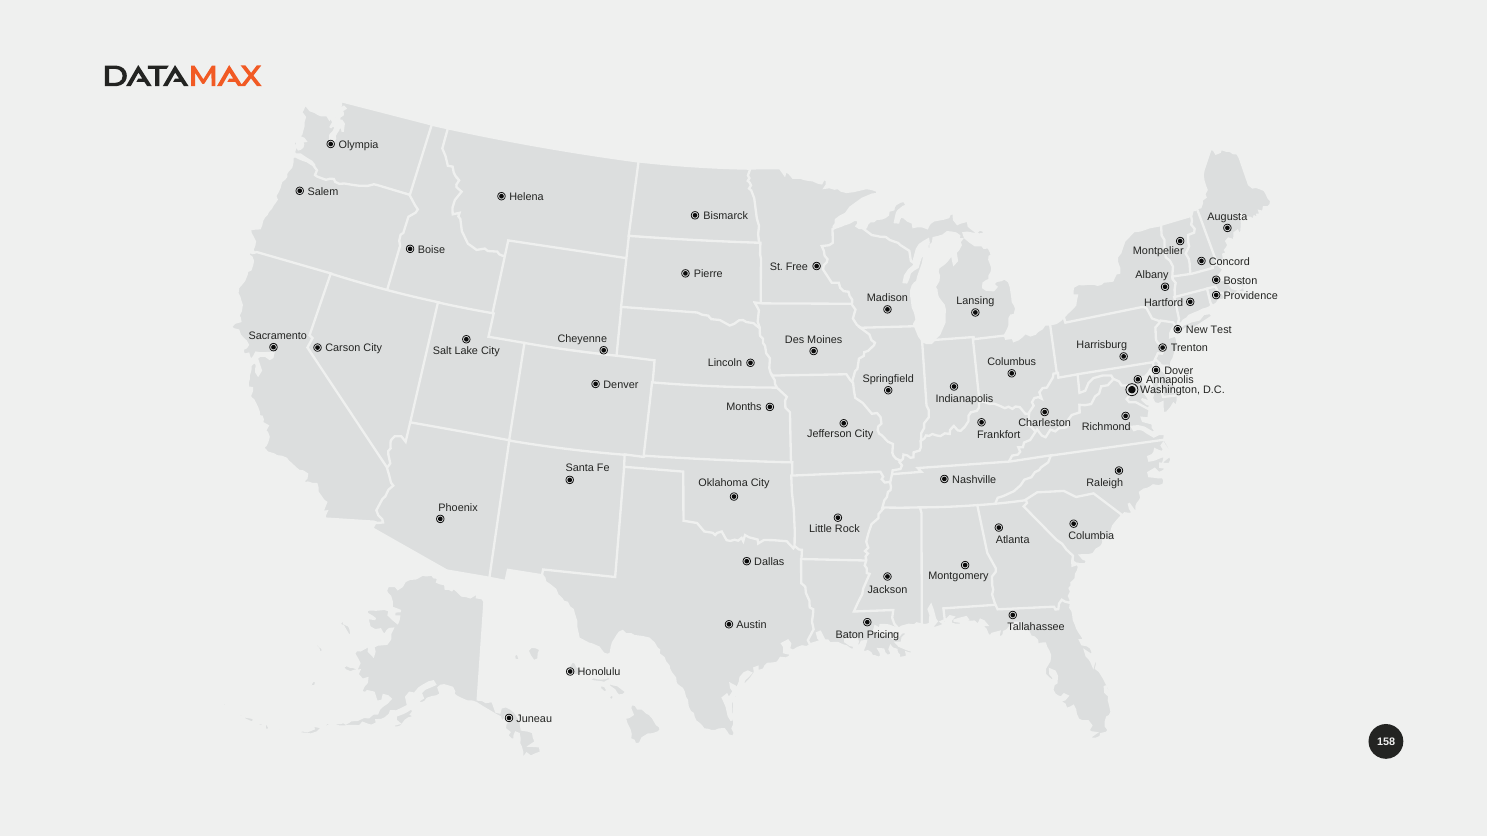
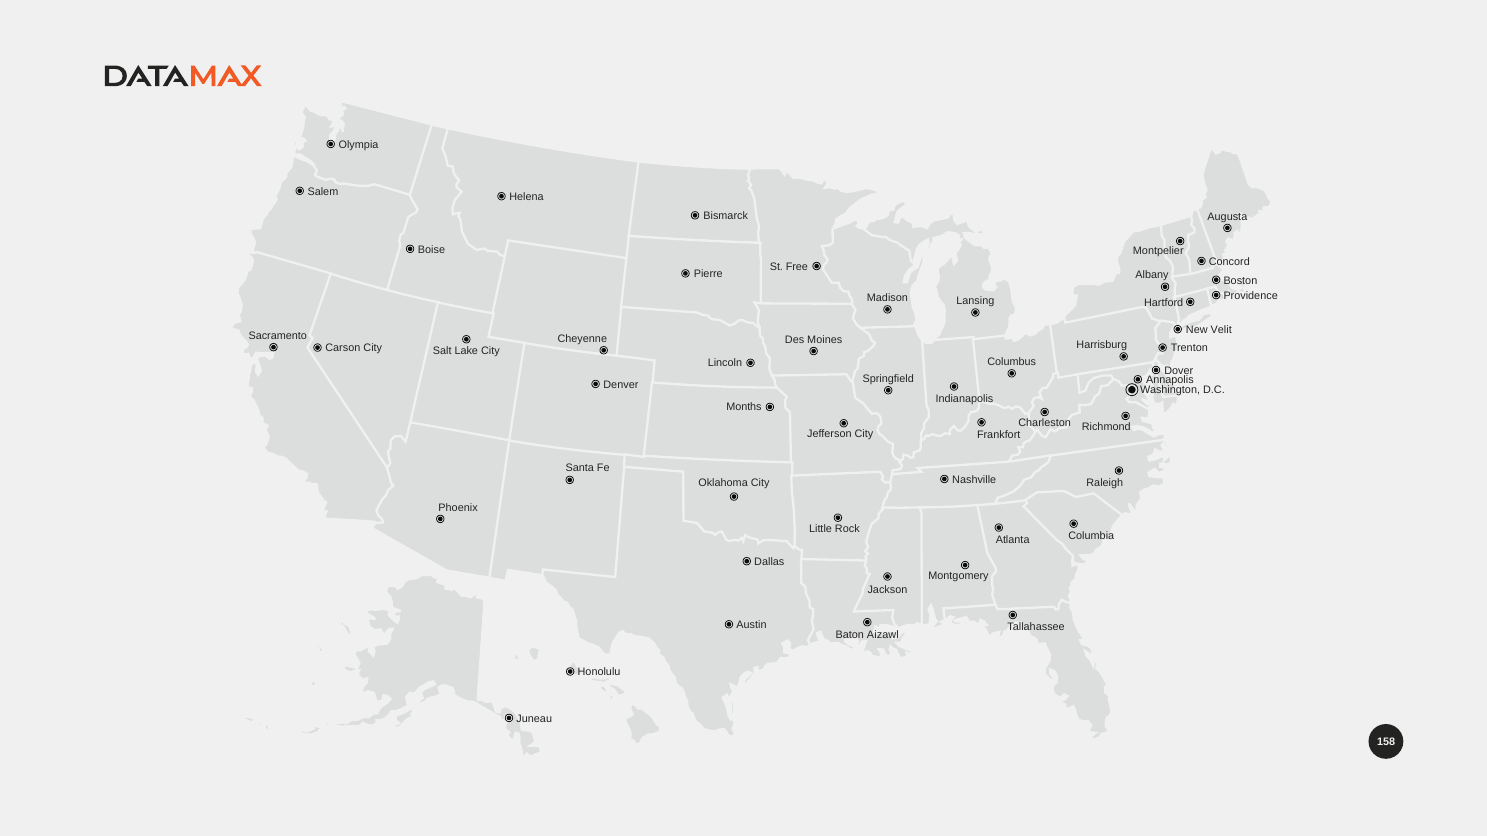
Test: Test -> Velit
Pricing: Pricing -> Aizawl
